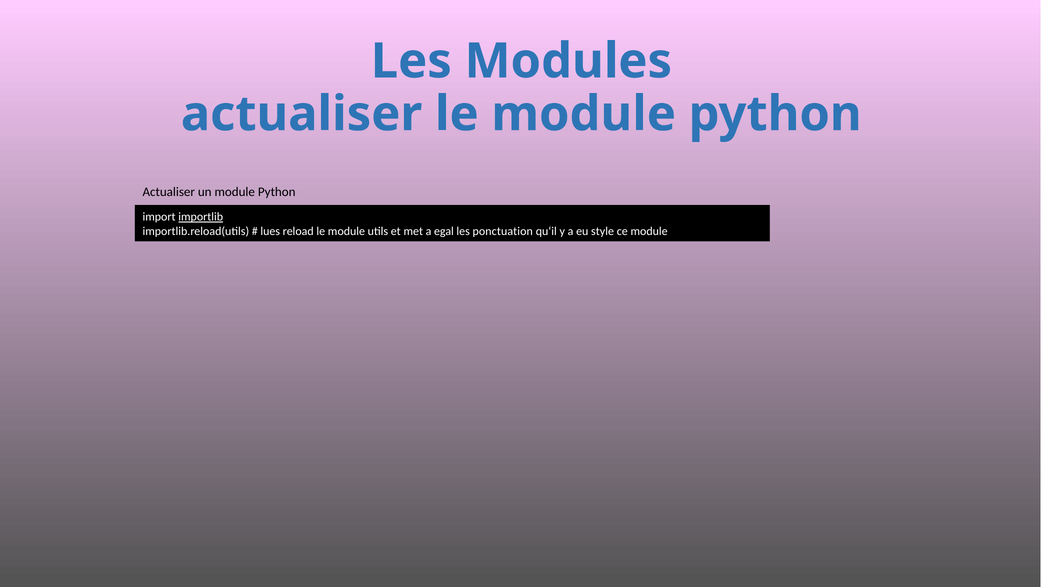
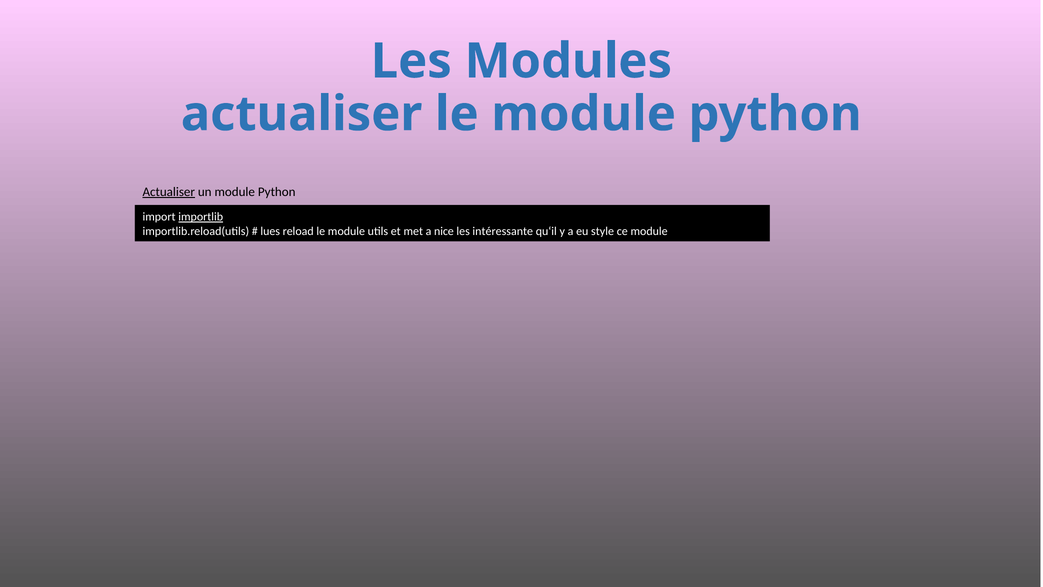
Actualiser at (169, 192) underline: none -> present
egal: egal -> nice
ponctuation: ponctuation -> intéressante
